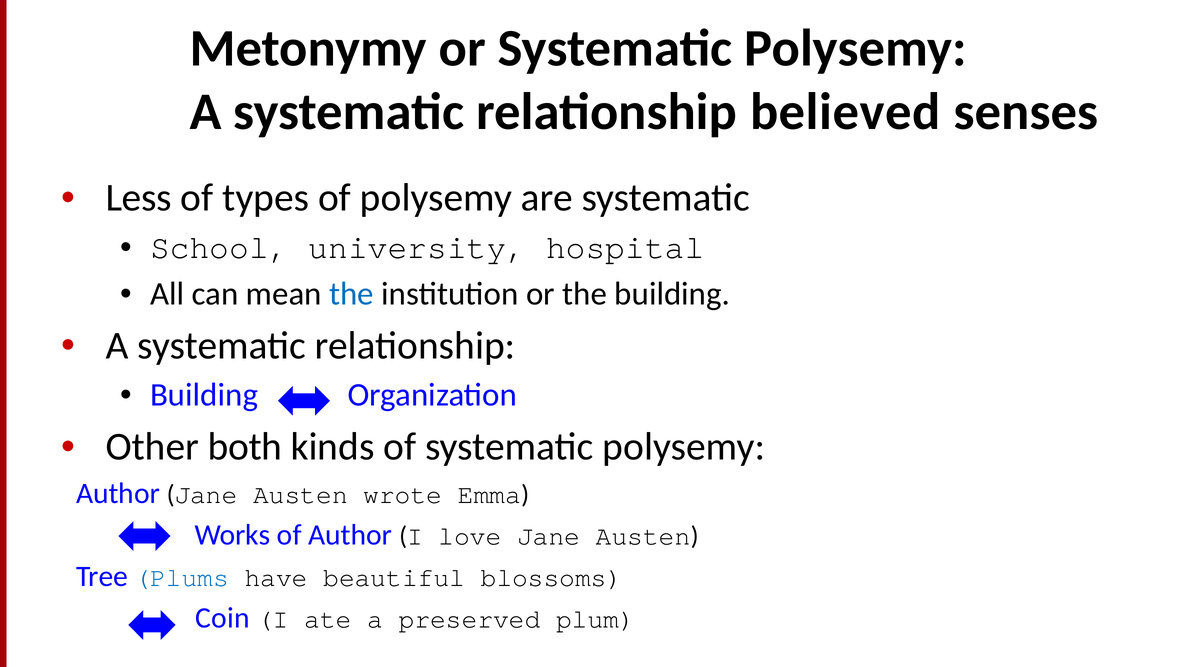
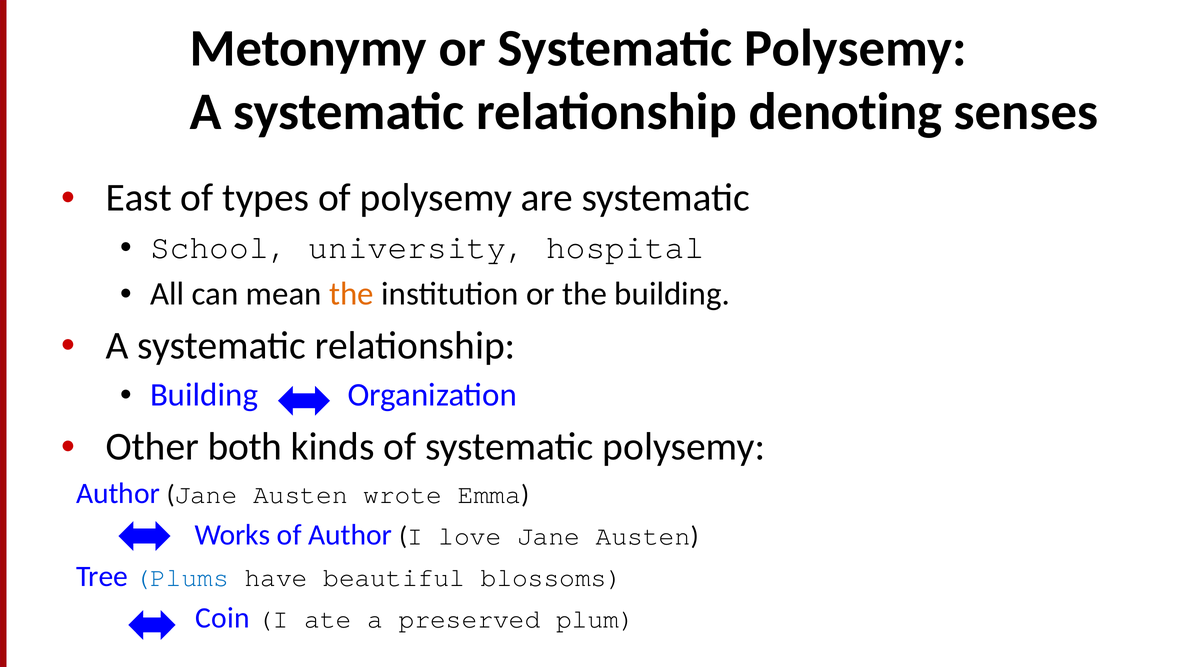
believed: believed -> denoting
Less: Less -> East
the at (351, 293) colour: blue -> orange
